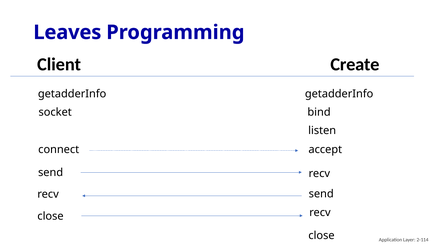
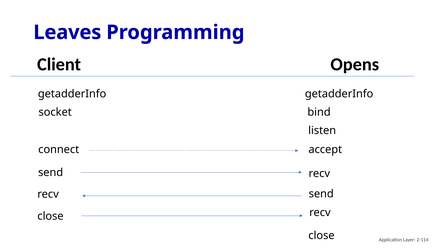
Create: Create -> Opens
